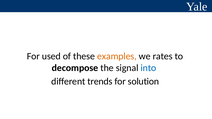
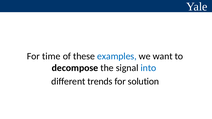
used: used -> time
examples colour: orange -> blue
rates: rates -> want
